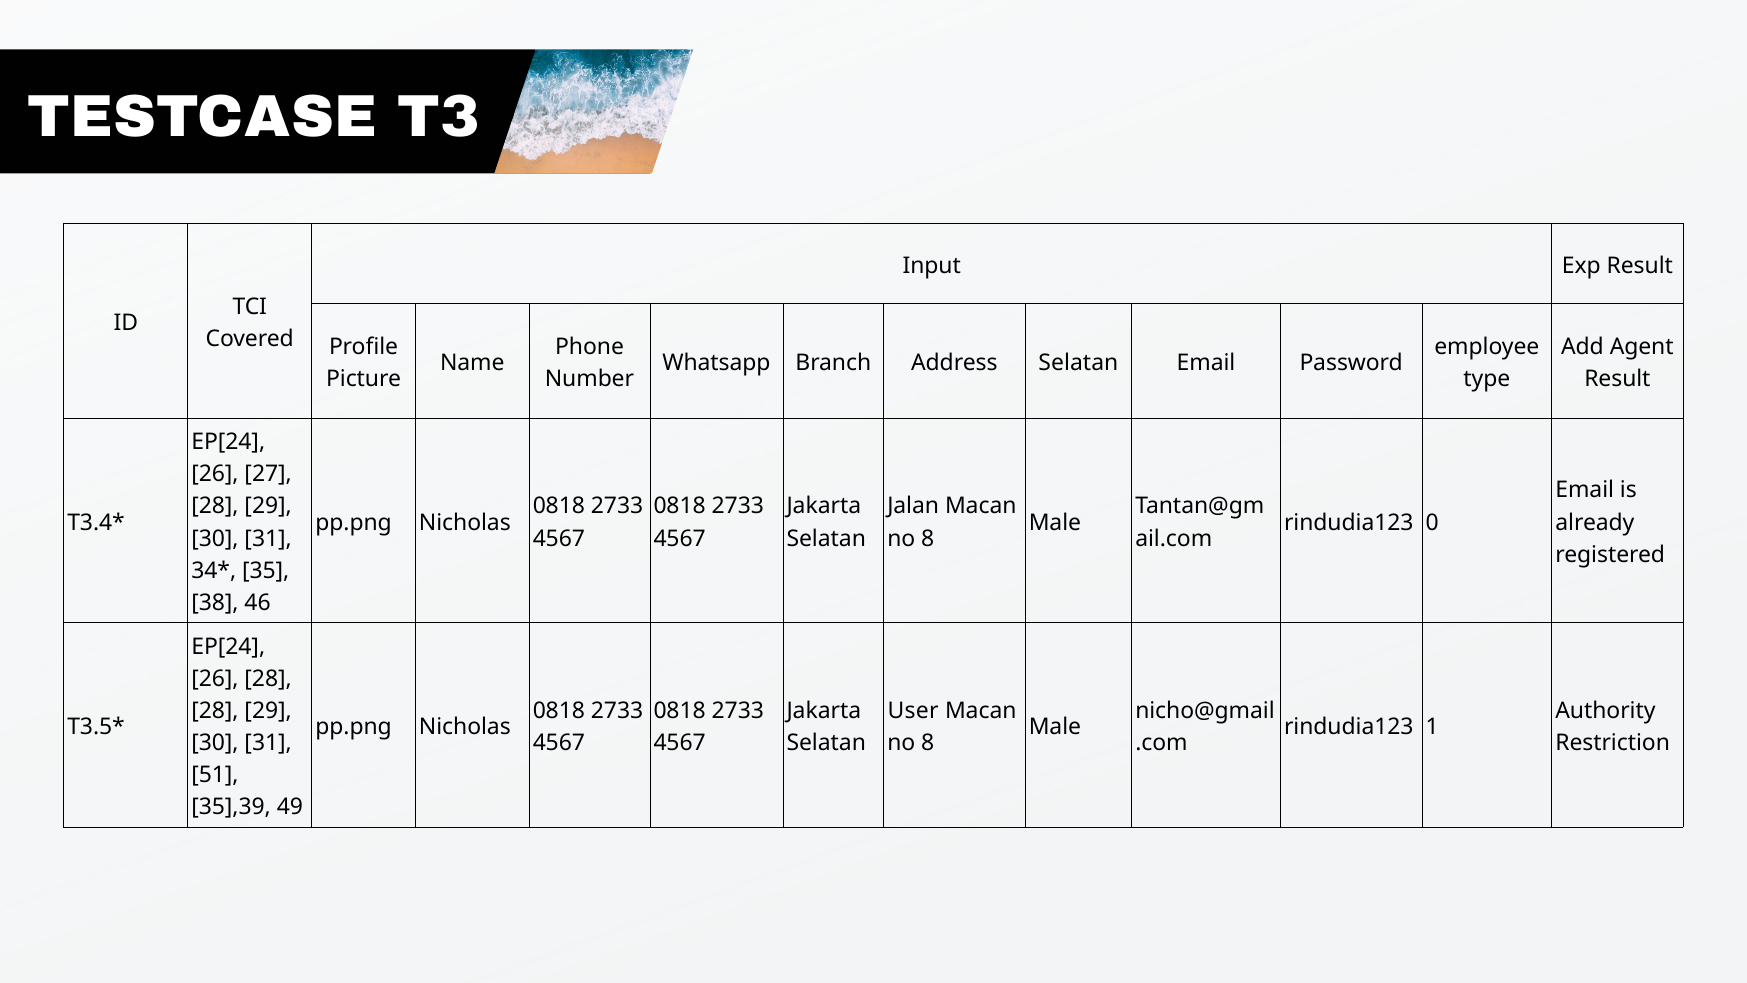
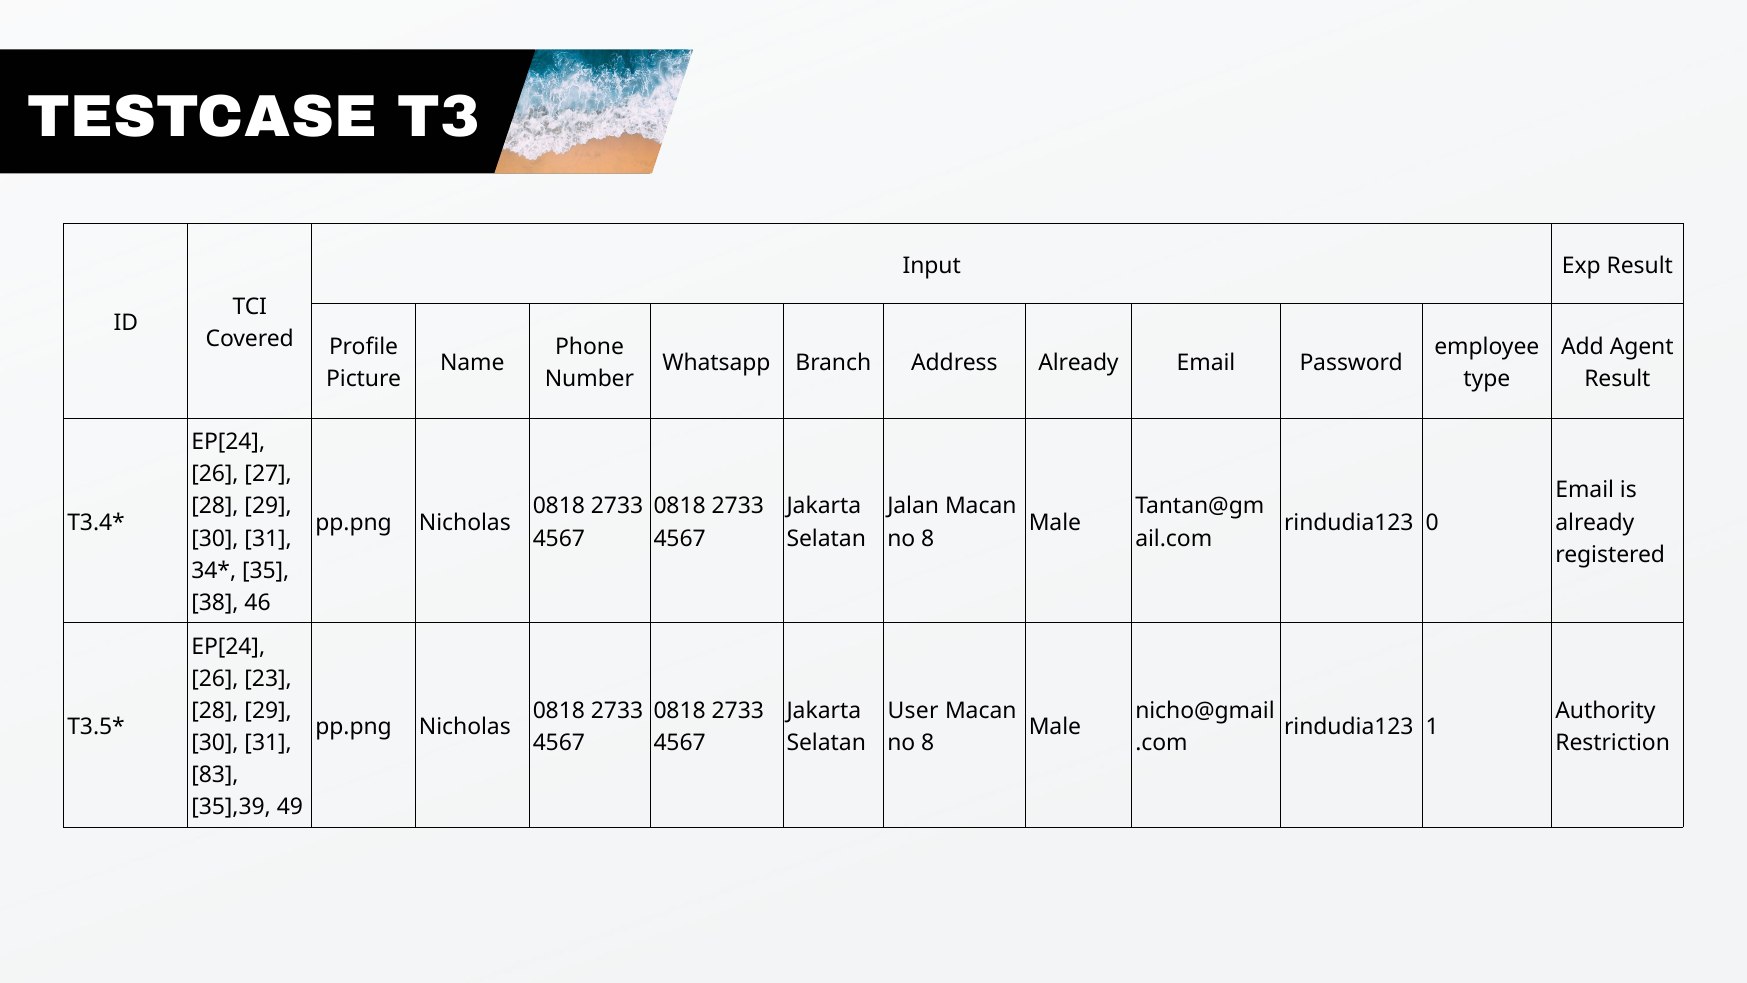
Address Selatan: Selatan -> Already
26 28: 28 -> 23
51: 51 -> 83
